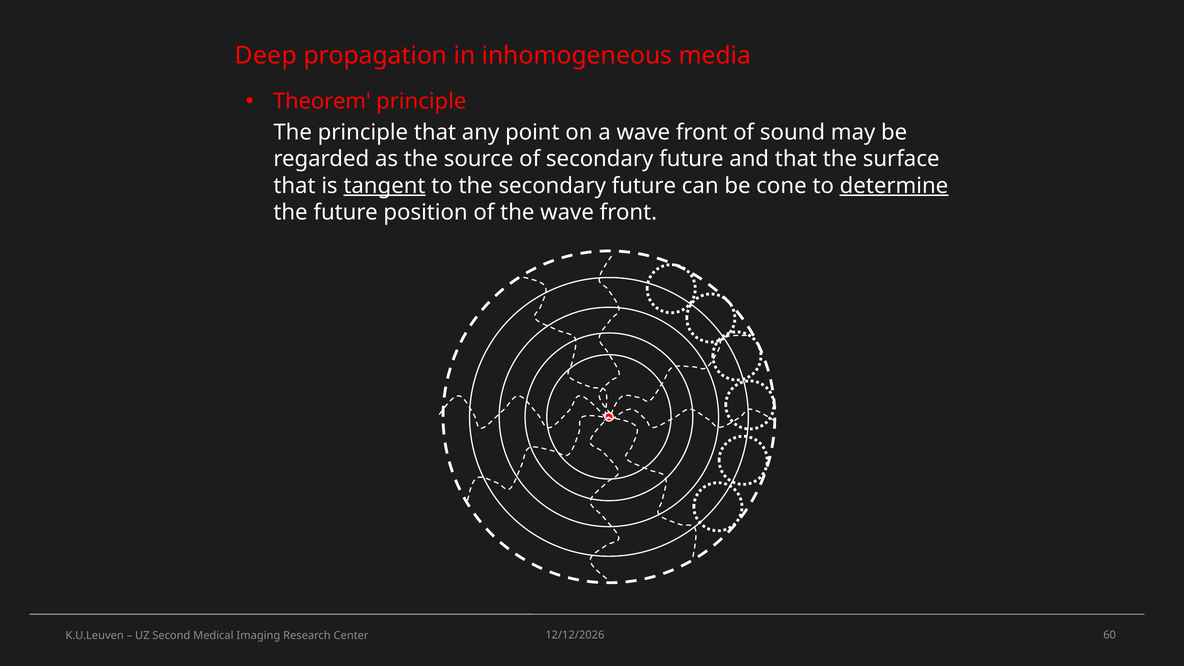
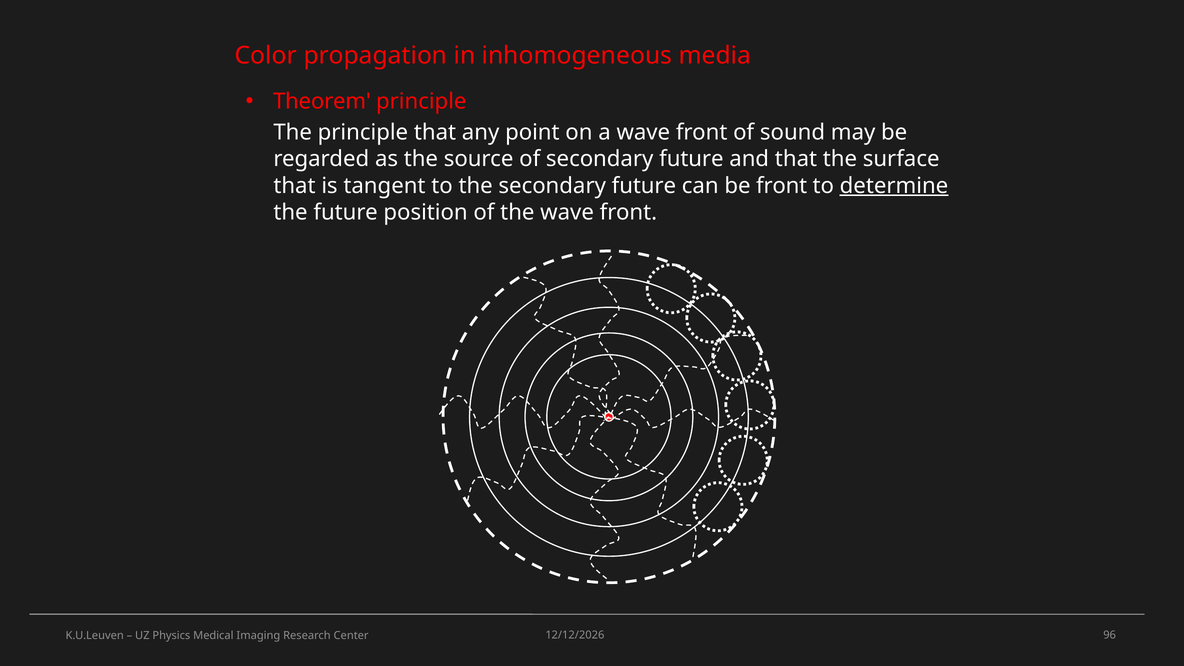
Deep: Deep -> Color
tangent underline: present -> none
be cone: cone -> front
Second: Second -> Physics
60: 60 -> 96
